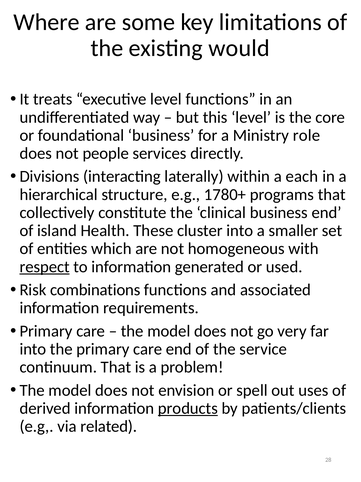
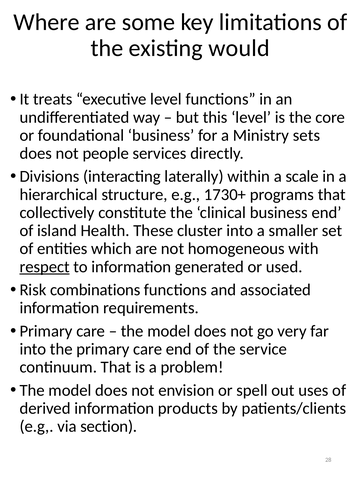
role: role -> sets
each: each -> scale
1780+: 1780+ -> 1730+
products underline: present -> none
related: related -> section
